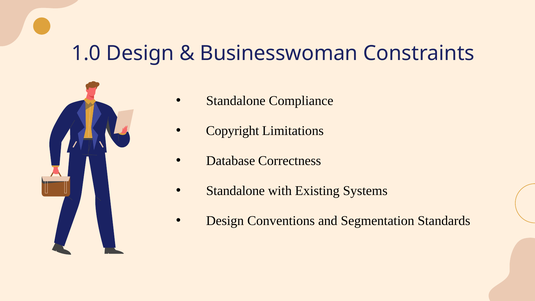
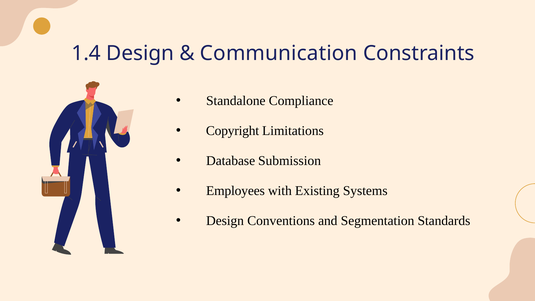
1.0: 1.0 -> 1.4
Businesswoman: Businesswoman -> Communication
Correctness: Correctness -> Submission
Standalone at (235, 191): Standalone -> Employees
